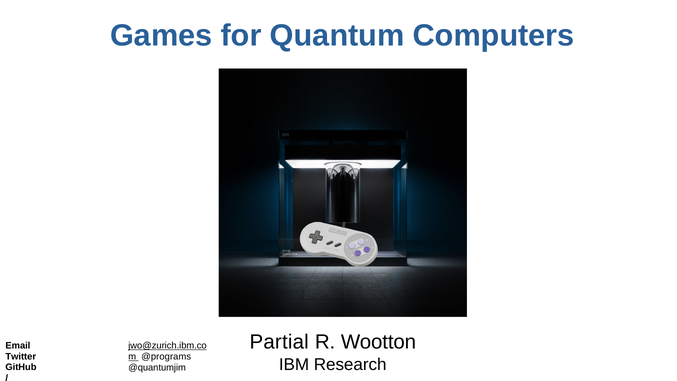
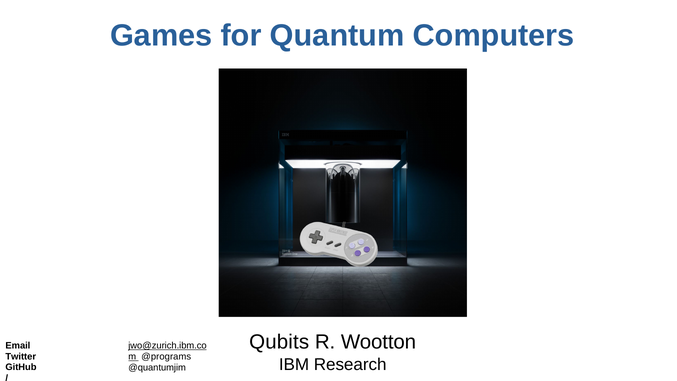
Partial: Partial -> Qubits
